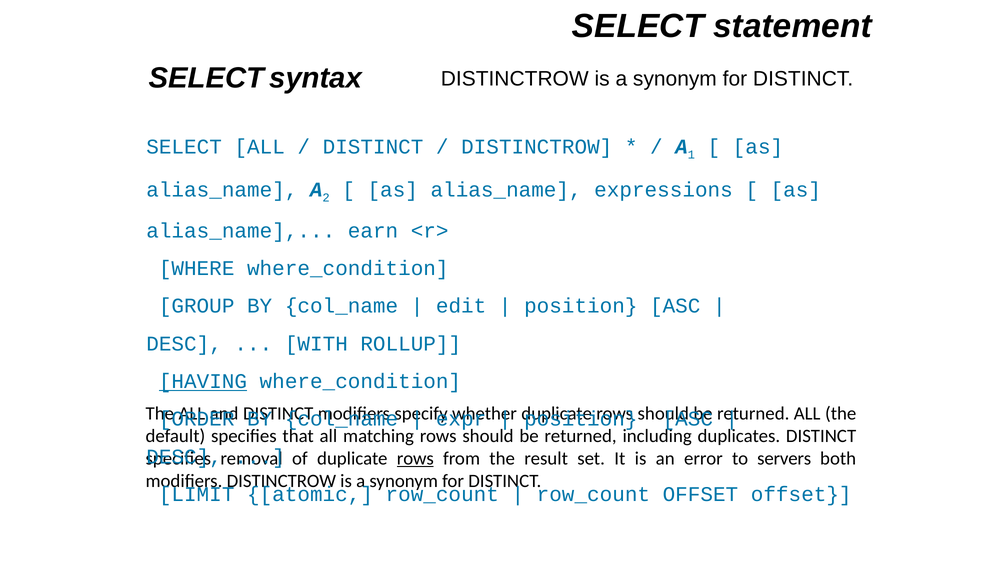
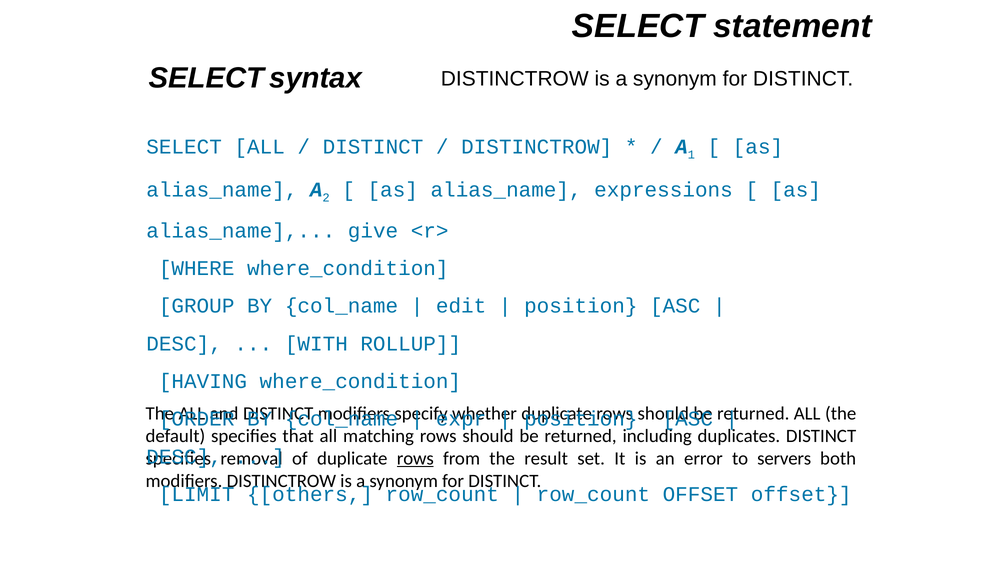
earn: earn -> give
HAVING underline: present -> none
atomic: atomic -> others
